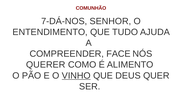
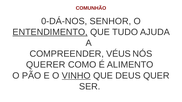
7-DÁ-NOS: 7-DÁ-NOS -> 0-DÁ-NOS
ENTENDIMENTO underline: none -> present
FACE: FACE -> VÉUS
